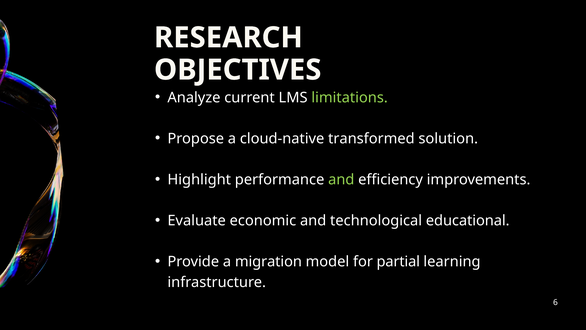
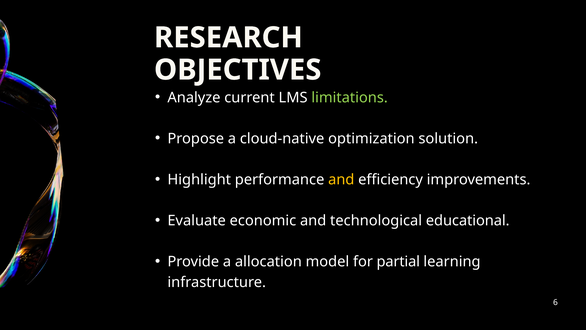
transformed: transformed -> optimization
and at (341, 179) colour: light green -> yellow
migration: migration -> allocation
